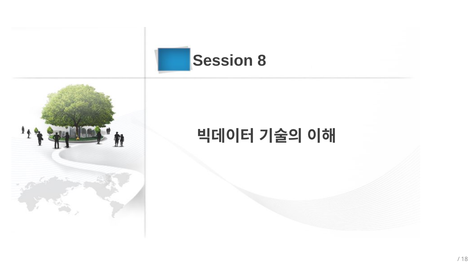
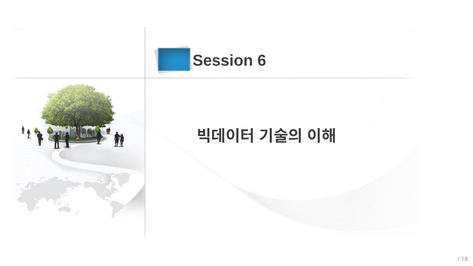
8: 8 -> 6
